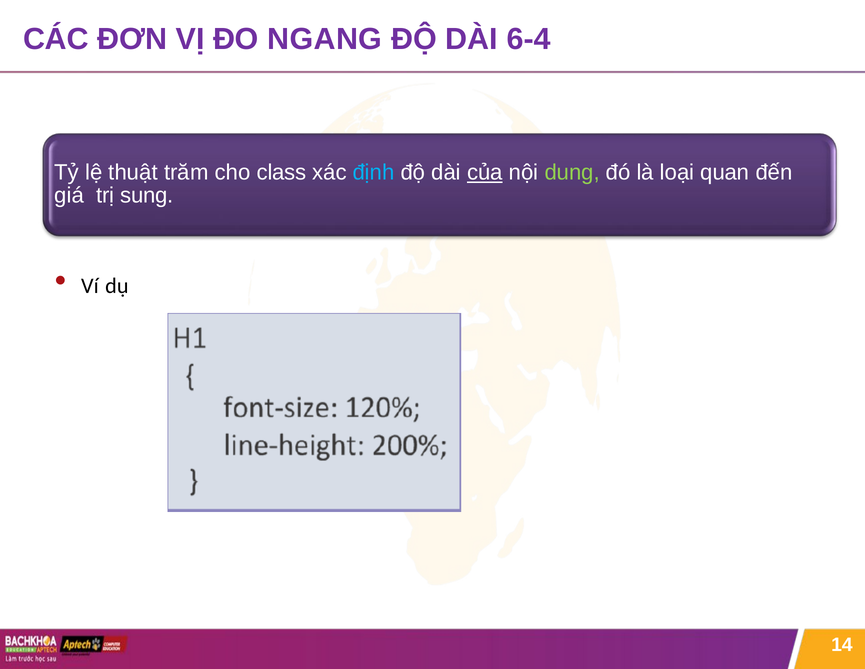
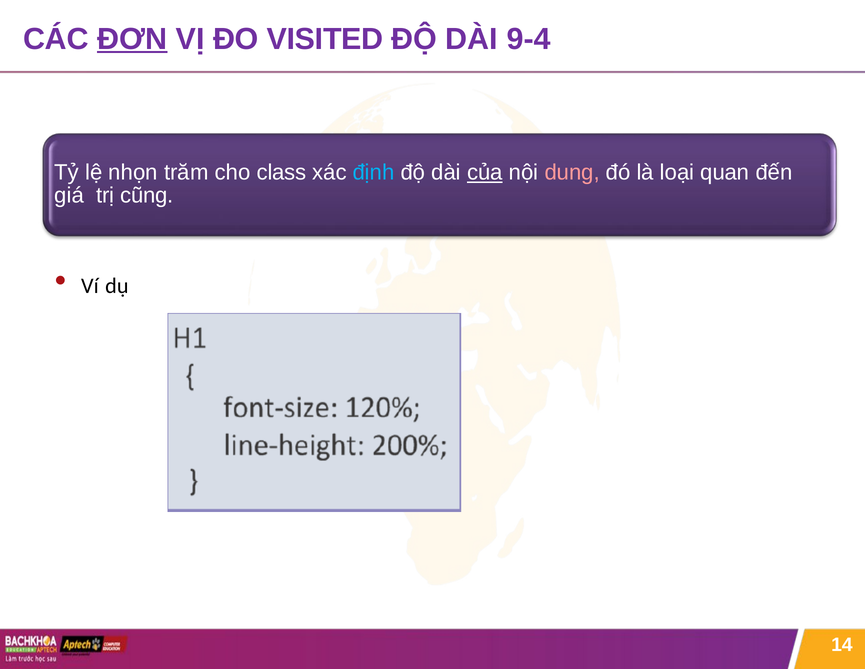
ĐƠN underline: none -> present
NGANG: NGANG -> VISITED
6-4: 6-4 -> 9-4
thuật: thuật -> nhọn
dung colour: light green -> pink
sung: sung -> cũng
